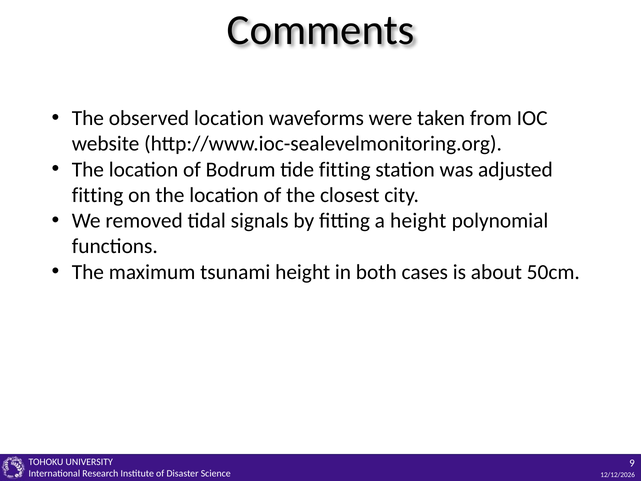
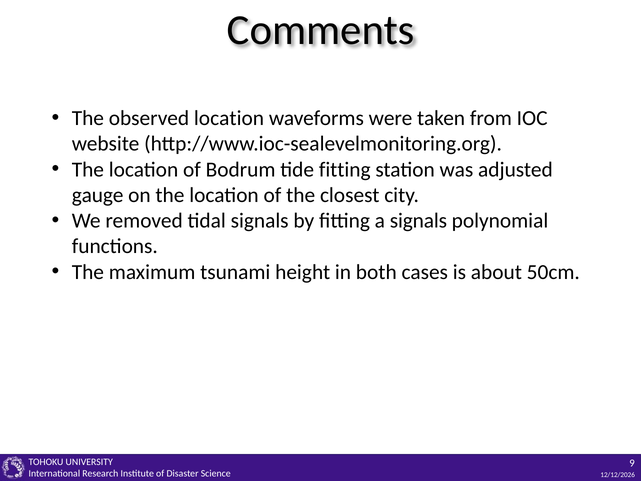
fitting at (98, 195): fitting -> gauge
a height: height -> signals
